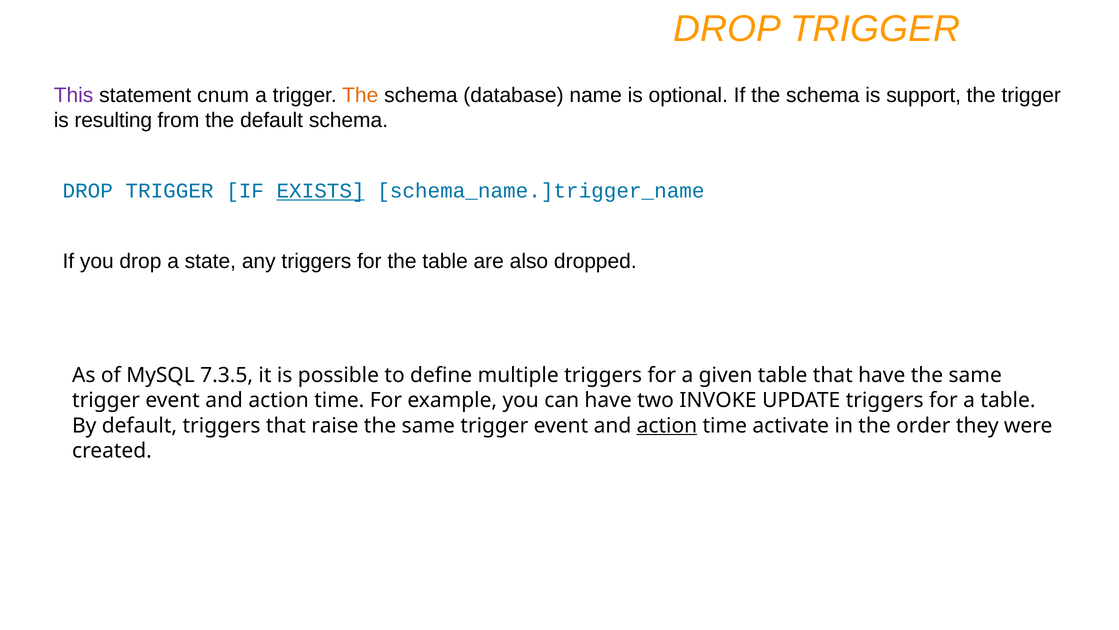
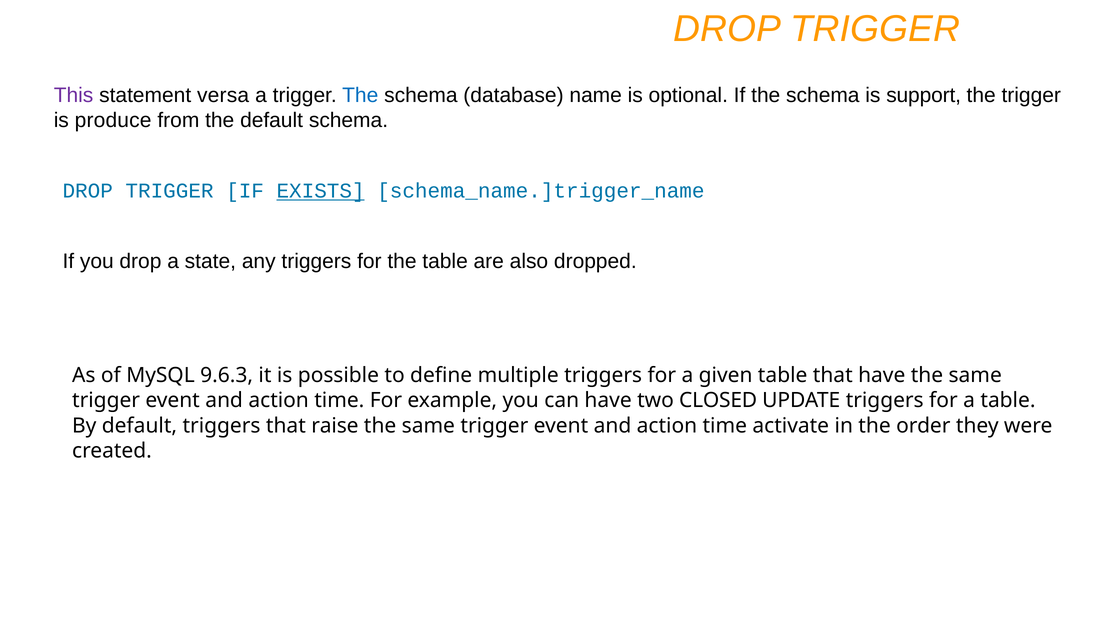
cnum: cnum -> versa
The at (360, 95) colour: orange -> blue
resulting: resulting -> produce
7.3.5: 7.3.5 -> 9.6.3
INVOKE: INVOKE -> CLOSED
action at (667, 425) underline: present -> none
